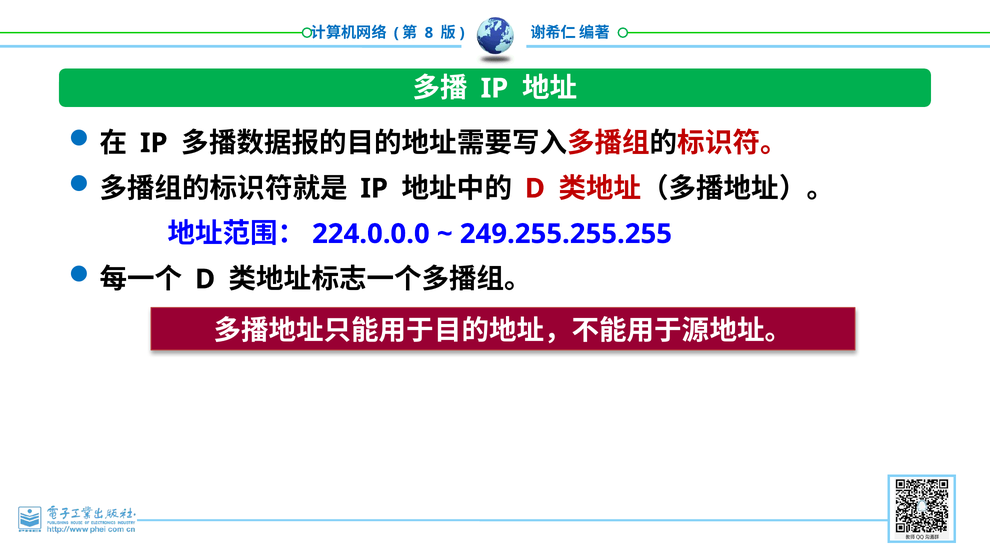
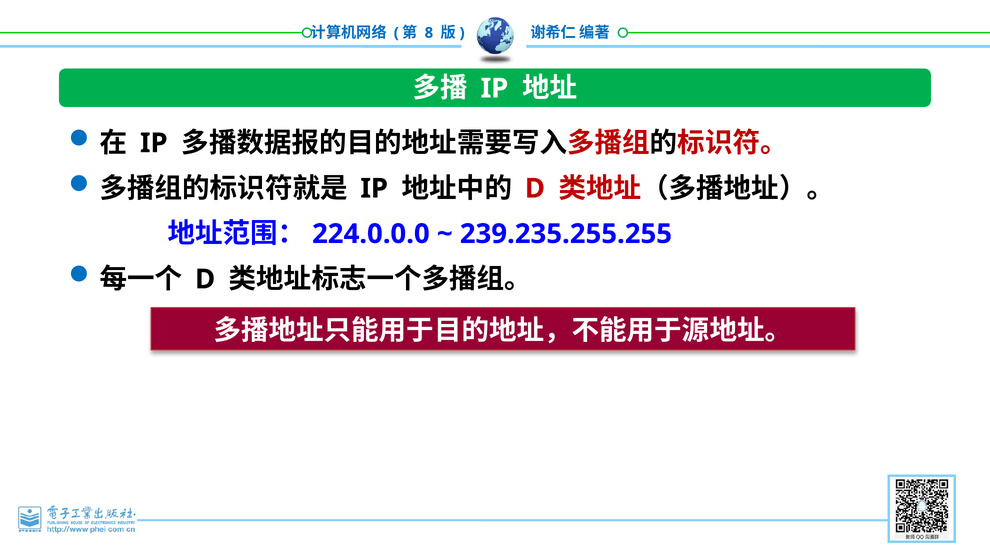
249.255.255.255: 249.255.255.255 -> 239.235.255.255
